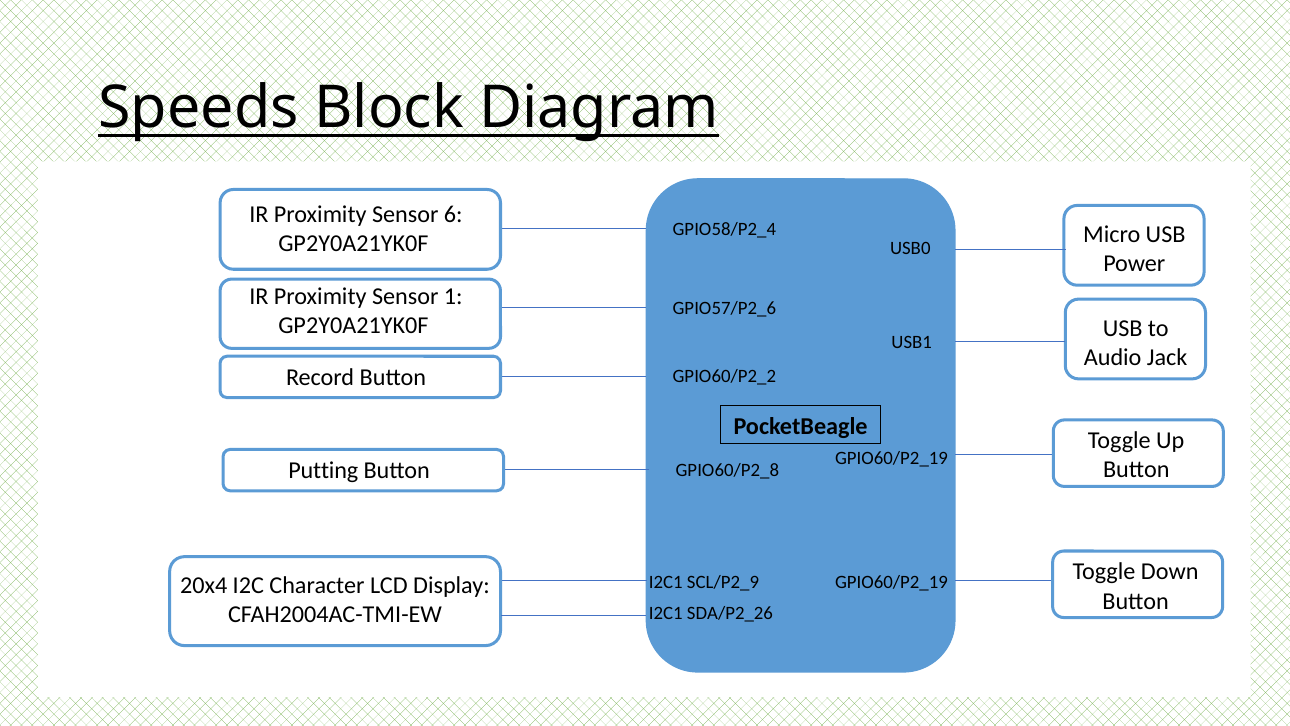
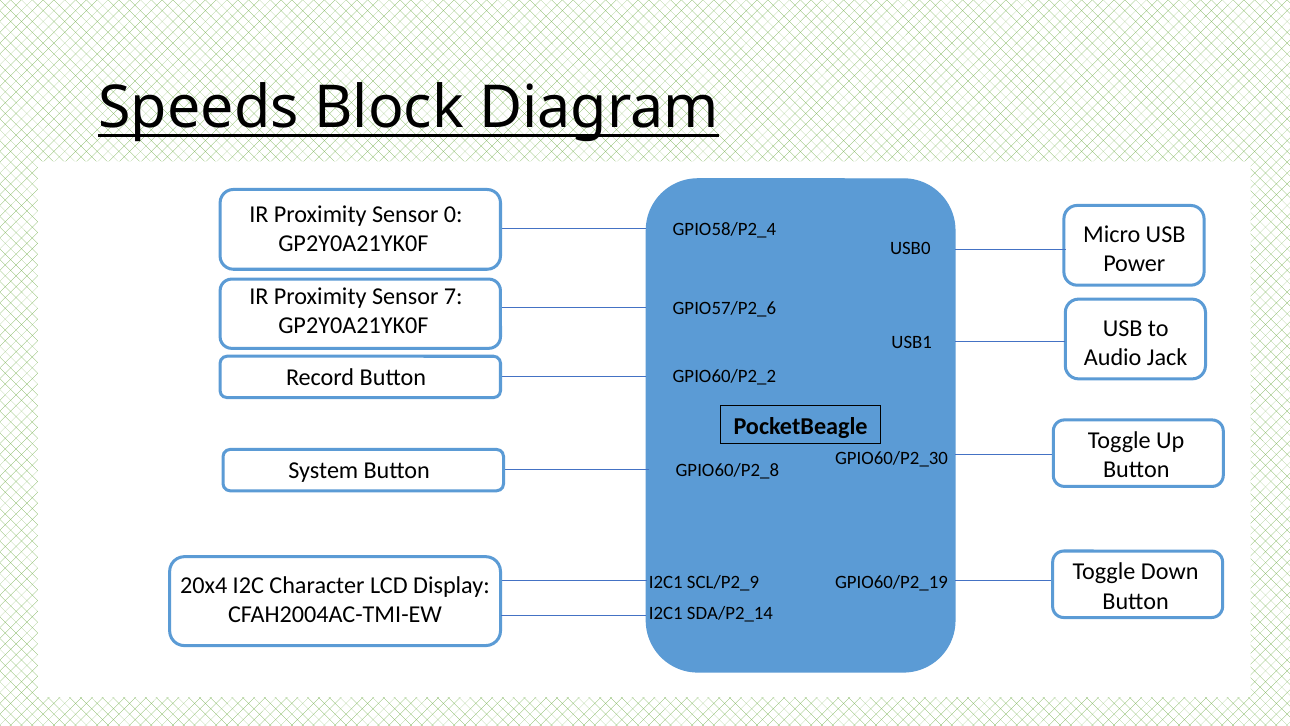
6: 6 -> 0
1: 1 -> 7
GPIO60/P2_19 at (891, 458): GPIO60/P2_19 -> GPIO60/P2_30
Putting: Putting -> System
SDA/P2_26: SDA/P2_26 -> SDA/P2_14
